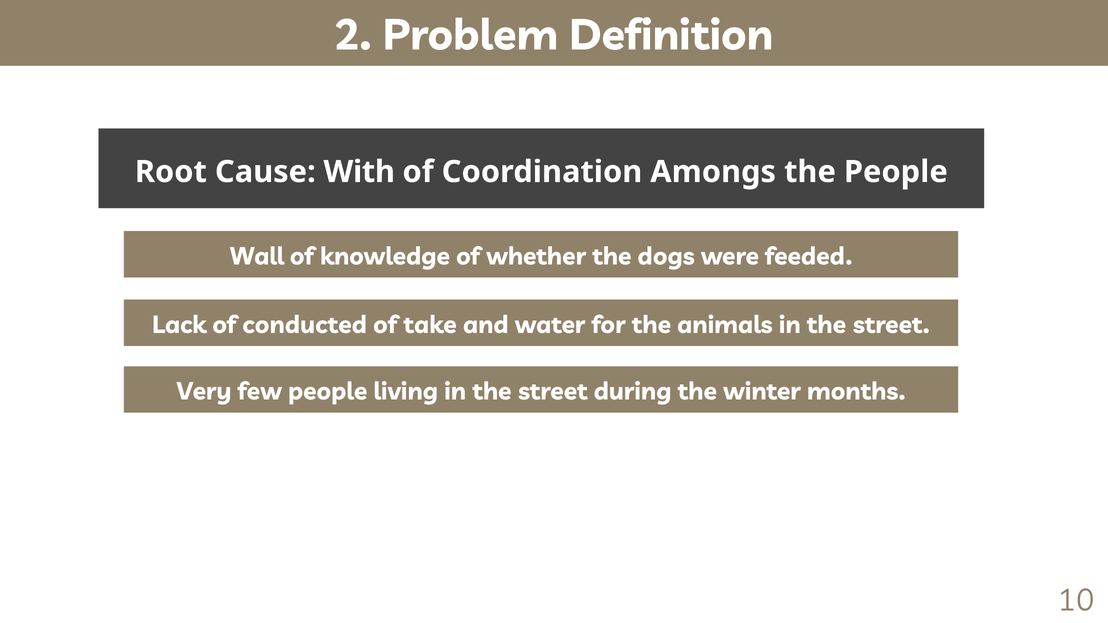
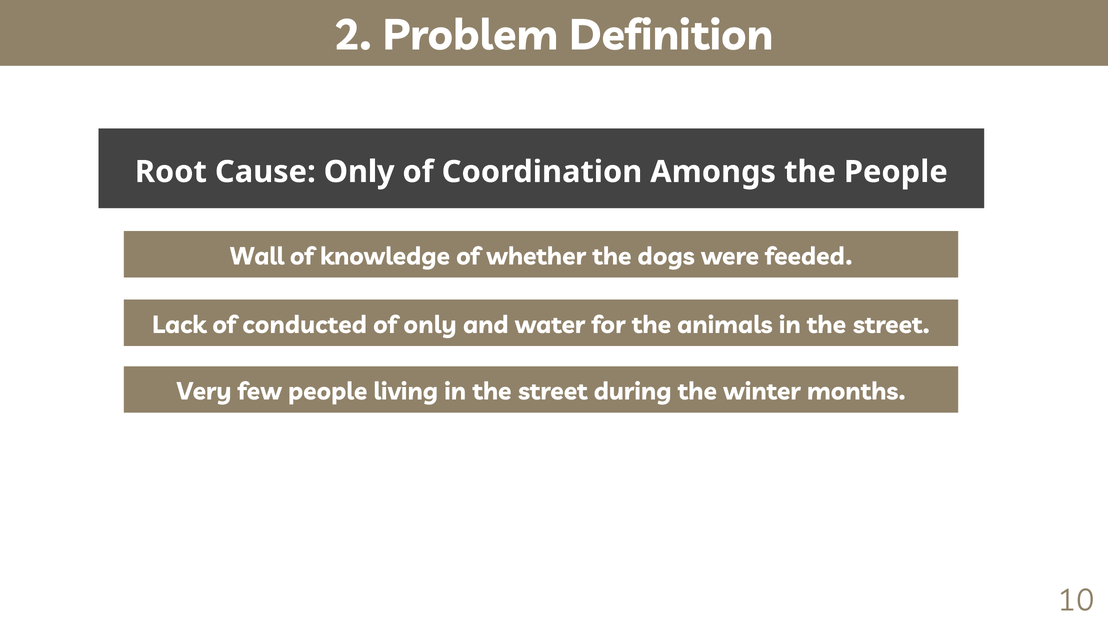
Cause With: With -> Only
of take: take -> only
